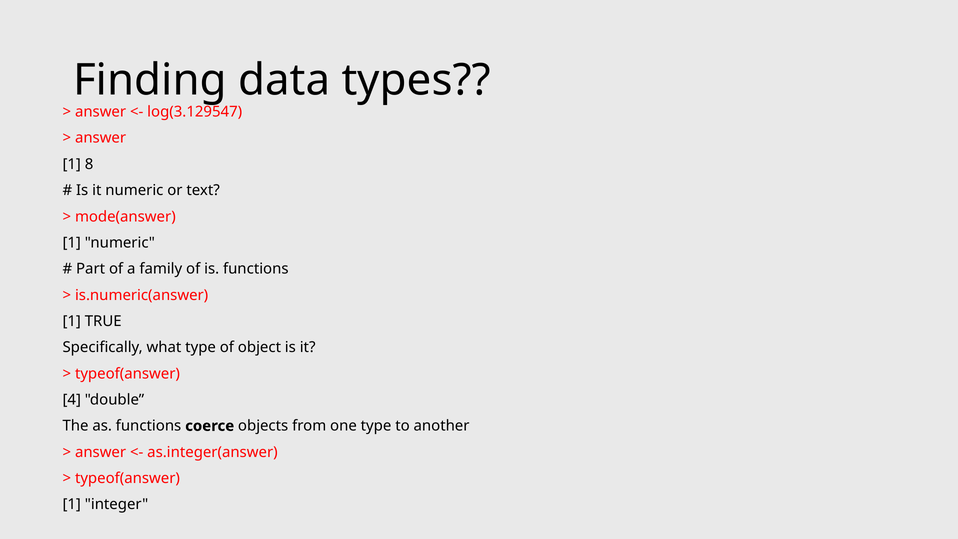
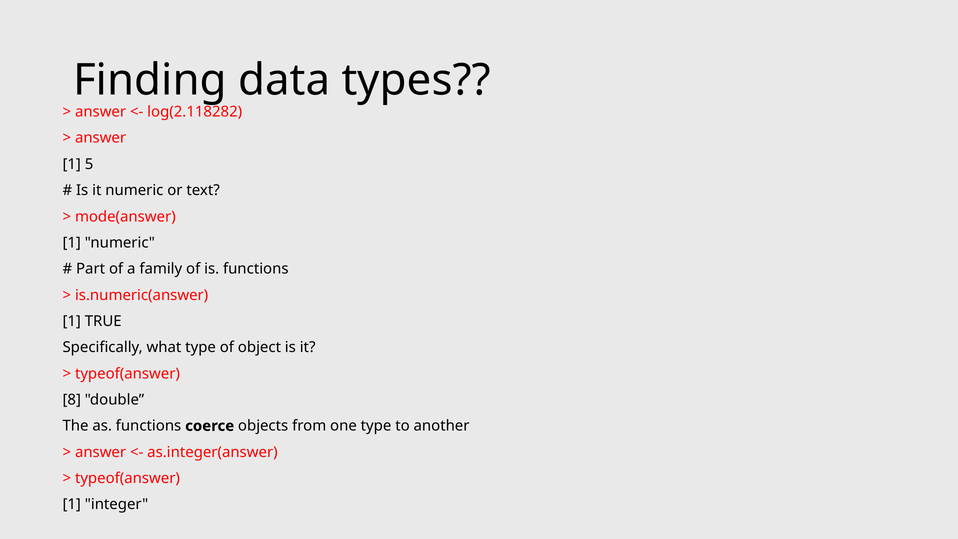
log(3.129547: log(3.129547 -> log(2.118282
8: 8 -> 5
4: 4 -> 8
